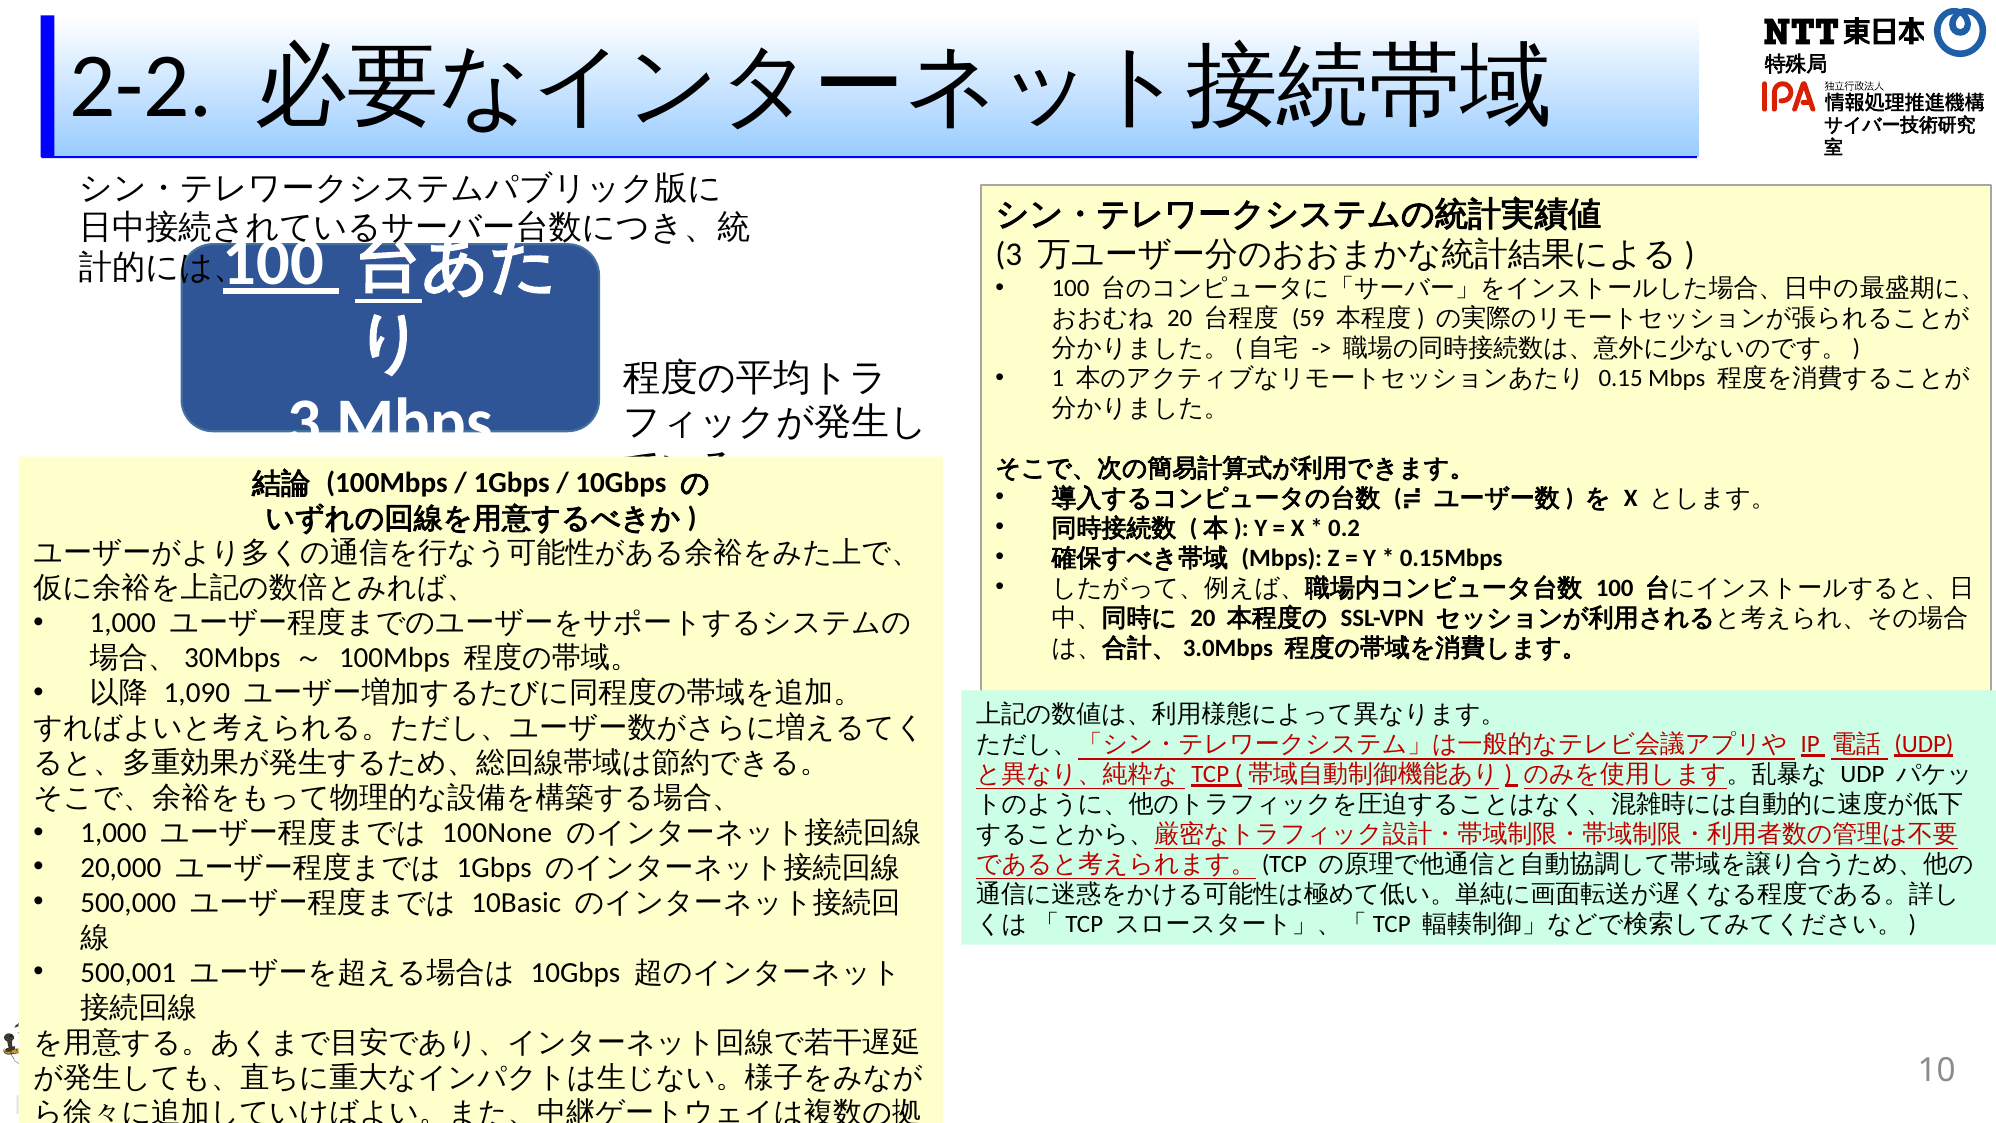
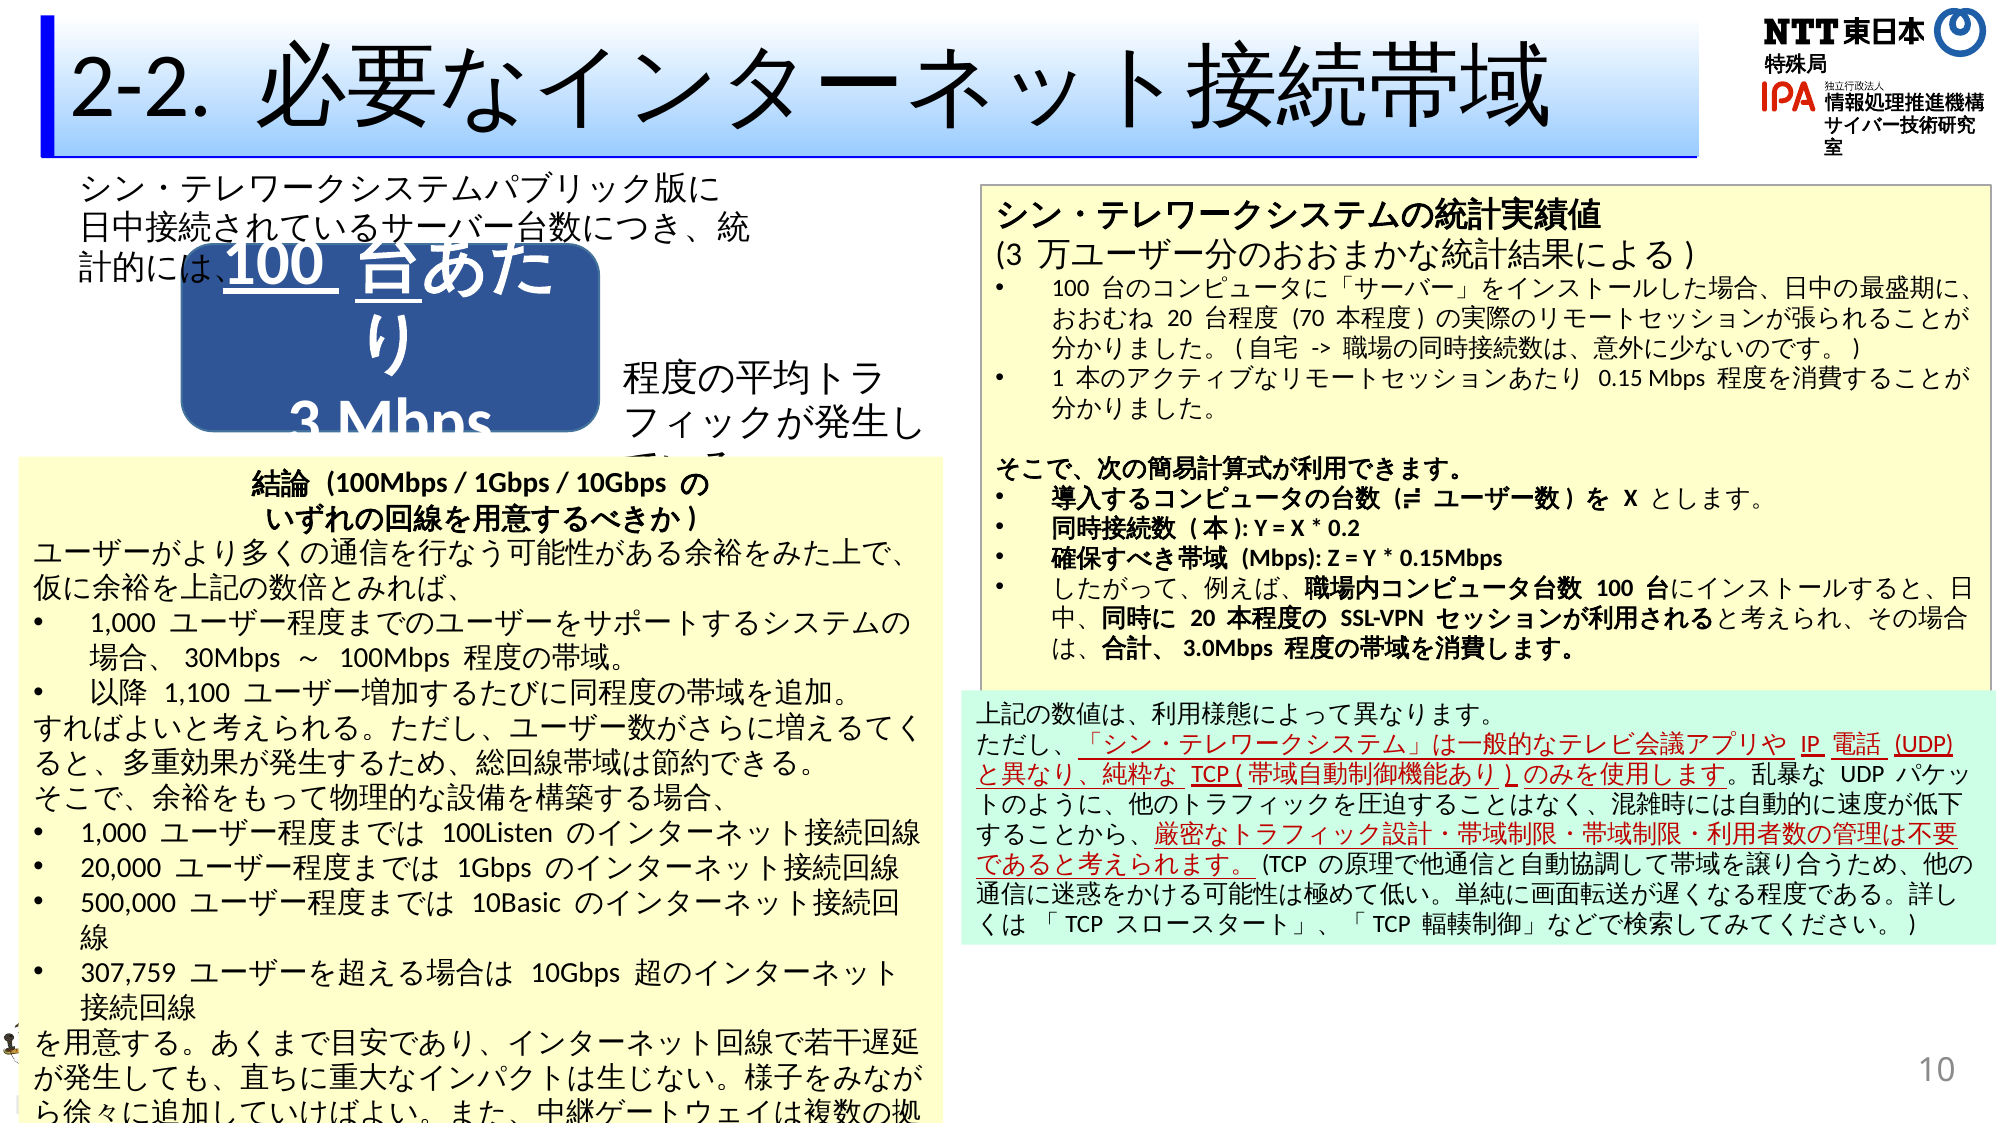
59: 59 -> 70
1,090: 1,090 -> 1,100
100None: 100None -> 100Listen
500,001: 500,001 -> 307,759
